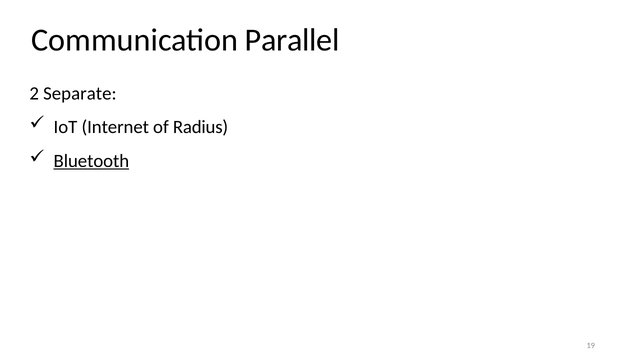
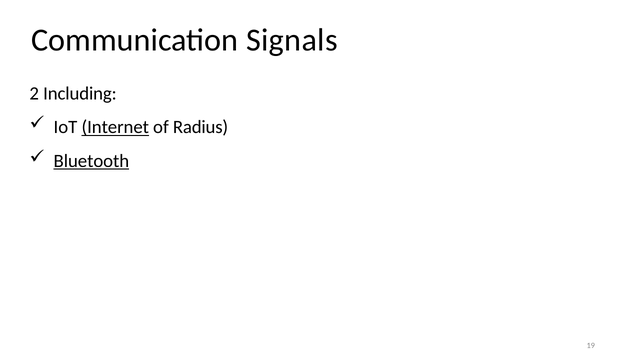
Parallel: Parallel -> Signals
Separate: Separate -> Including
Internet underline: none -> present
